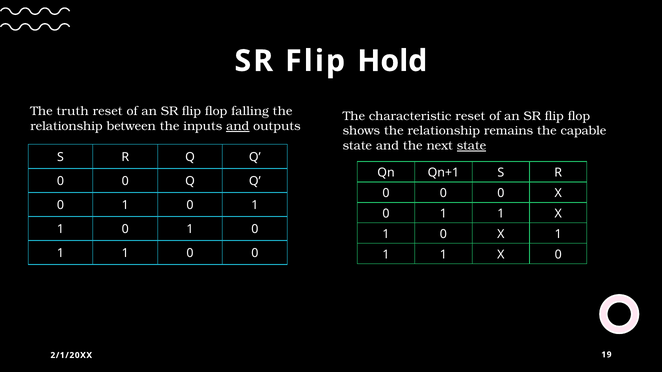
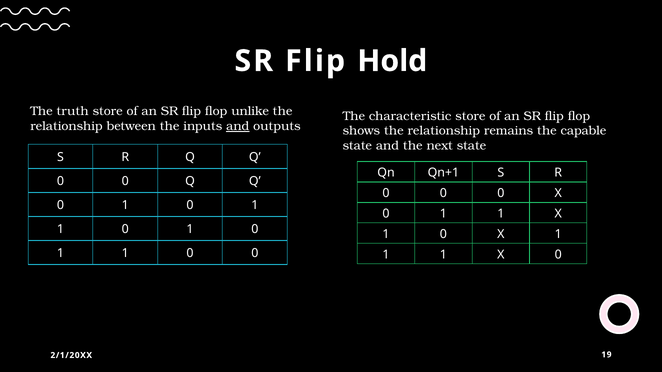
truth reset: reset -> store
falling: falling -> unlike
characteristic reset: reset -> store
state at (471, 146) underline: present -> none
